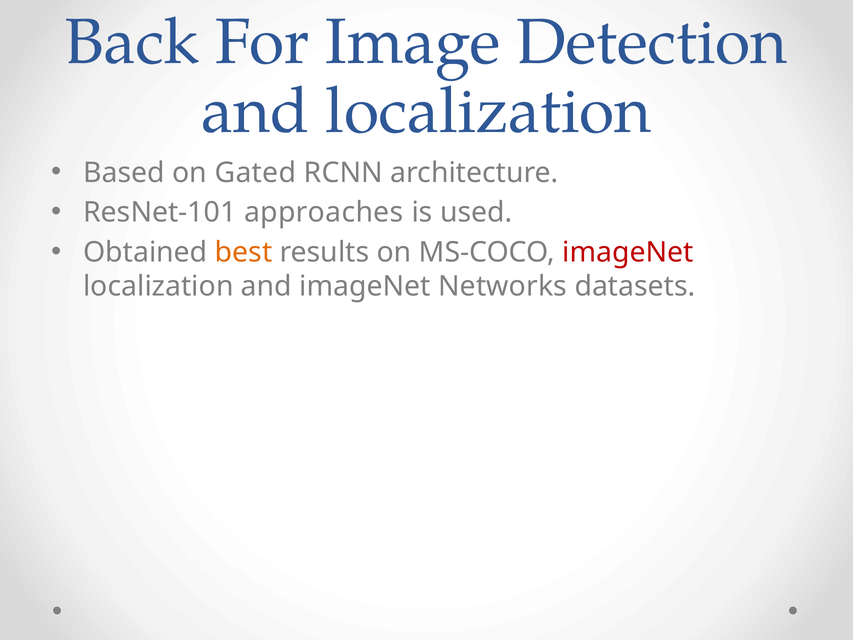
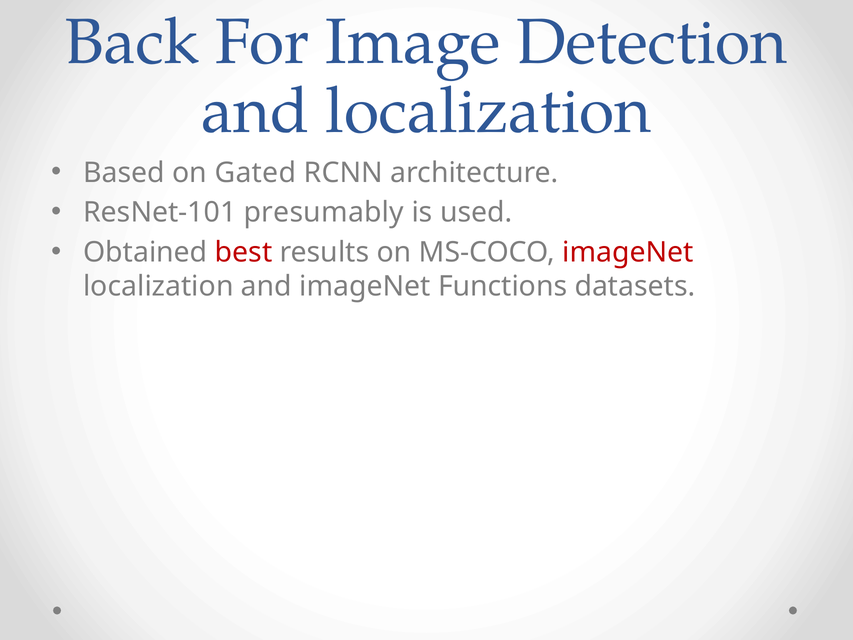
approaches: approaches -> presumably
best colour: orange -> red
Networks: Networks -> Functions
